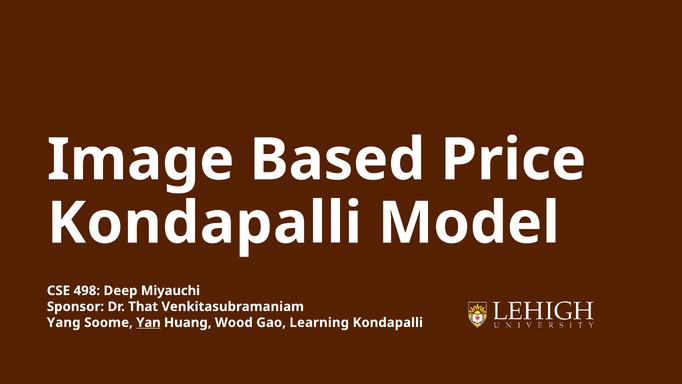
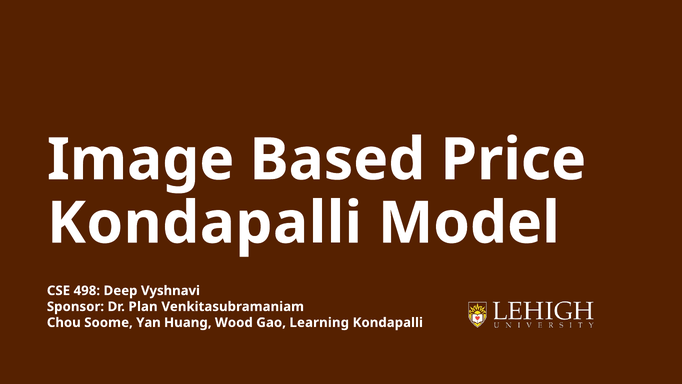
Miyauchi: Miyauchi -> Vyshnavi
That: That -> Plan
Yang: Yang -> Chou
Yan underline: present -> none
